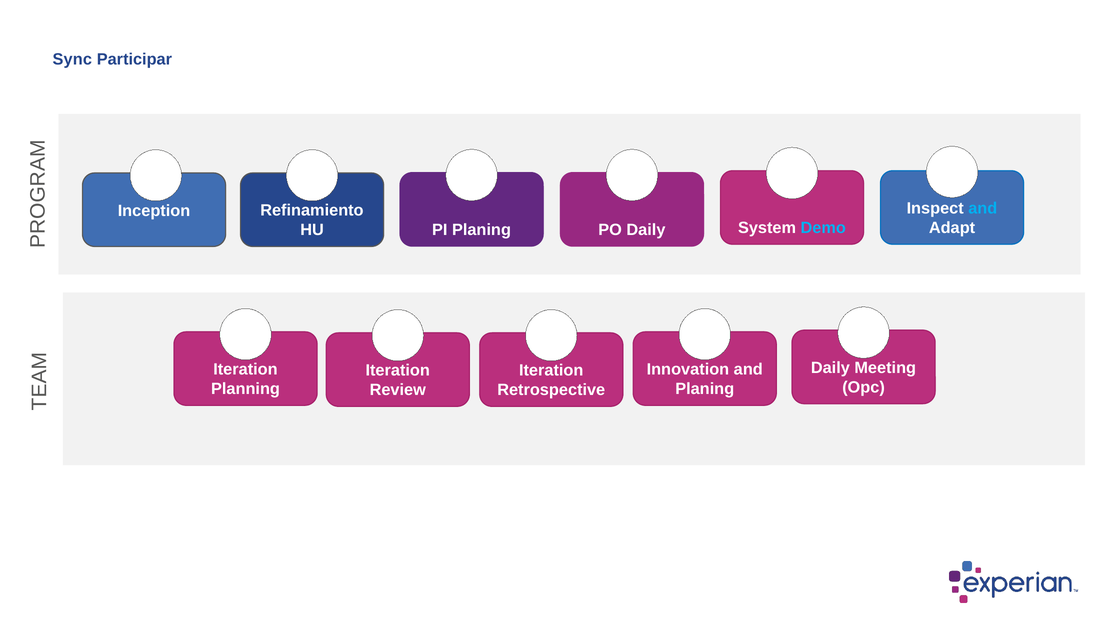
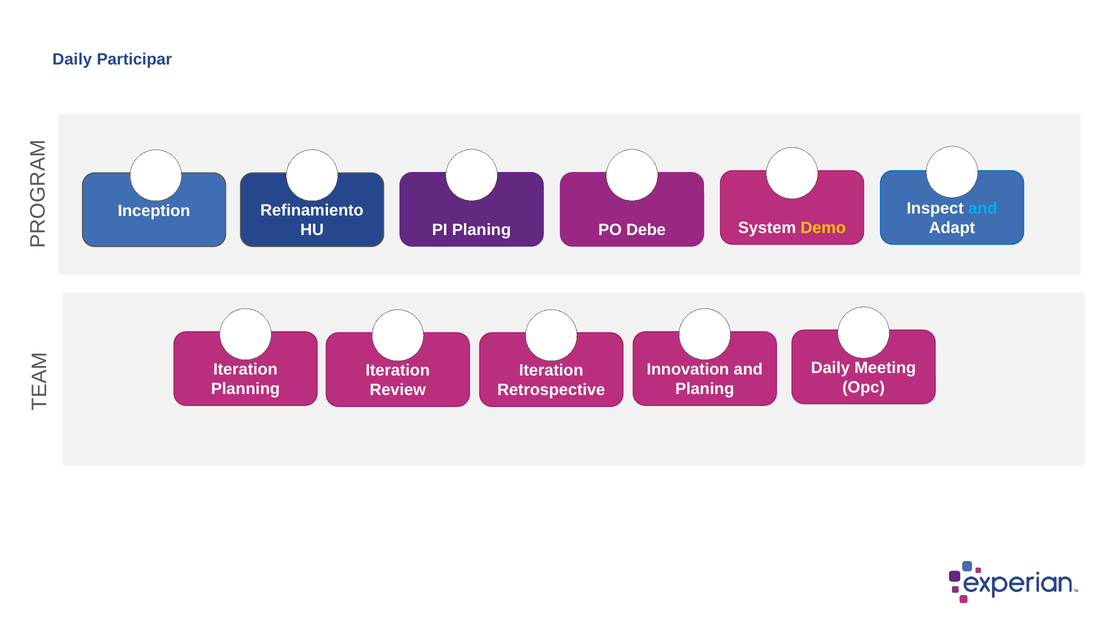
Sync at (72, 59): Sync -> Daily
Demo colour: light blue -> yellow
PO Daily: Daily -> Debe
